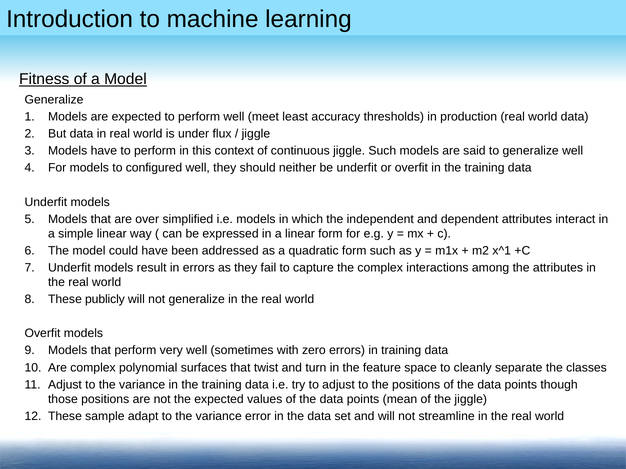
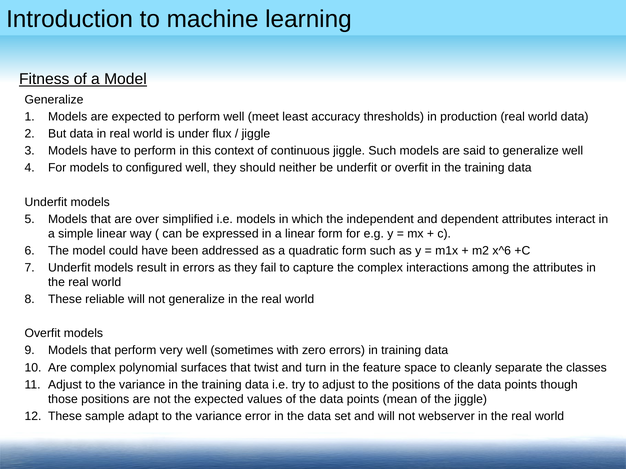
x^1: x^1 -> x^6
publicly: publicly -> reliable
streamline: streamline -> webserver
